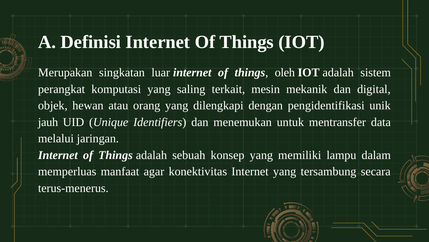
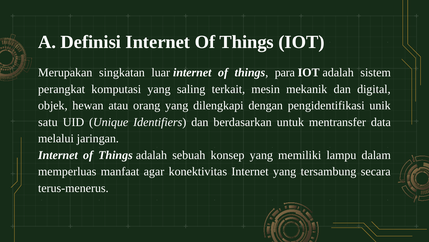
oleh: oleh -> para
jauh: jauh -> satu
menemukan: menemukan -> berdasarkan
